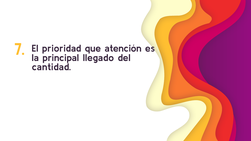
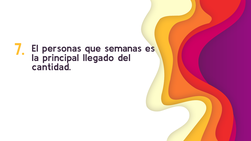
prioridad: prioridad -> personas
atención: atención -> semanas
